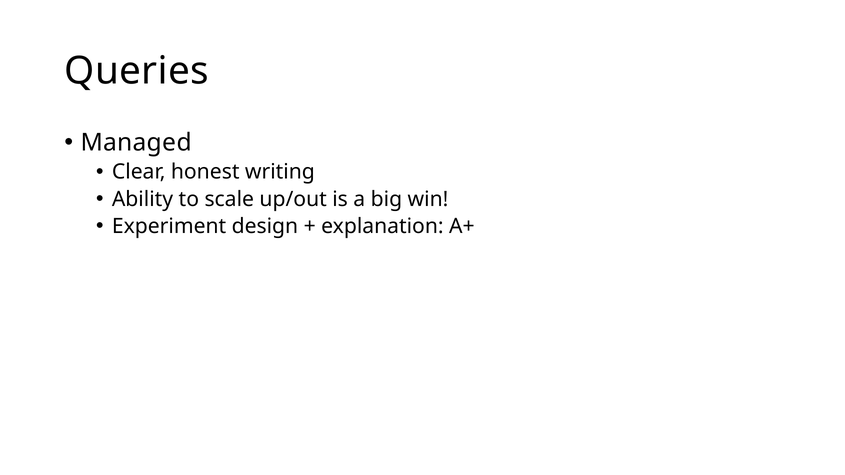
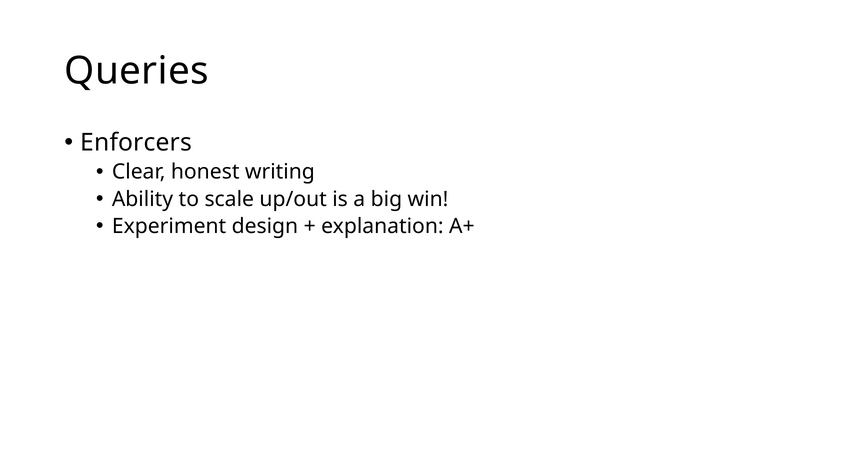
Managed: Managed -> Enforcers
